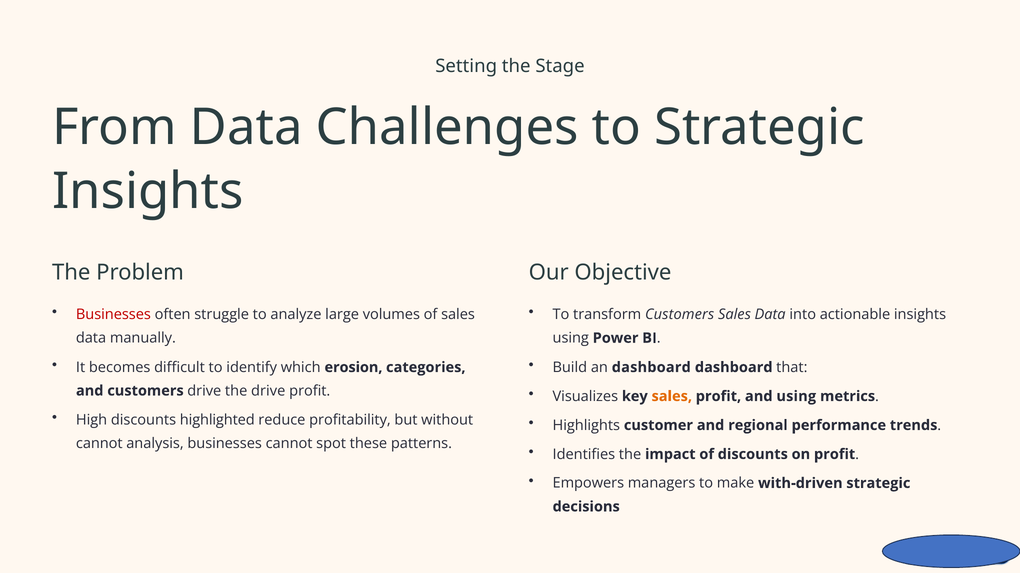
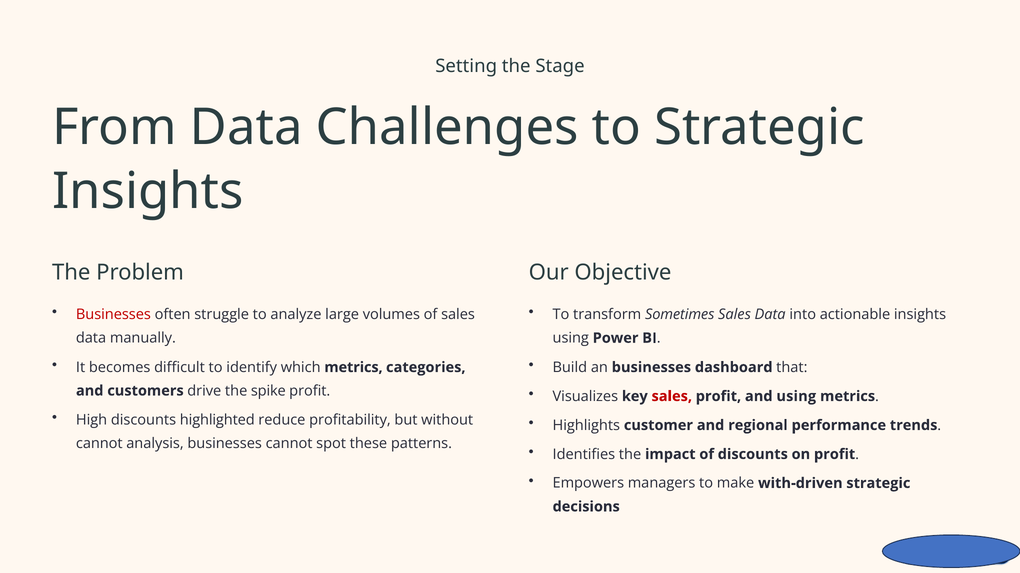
transform Customers: Customers -> Sometimes
which erosion: erosion -> metrics
an dashboard: dashboard -> businesses
the drive: drive -> spike
sales at (672, 397) colour: orange -> red
